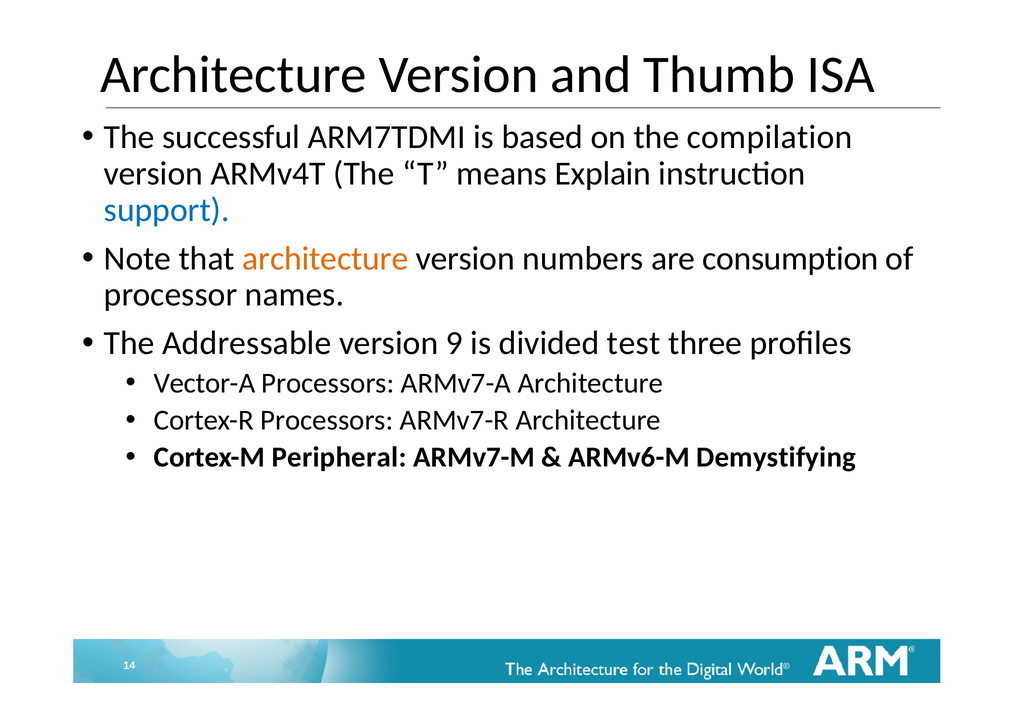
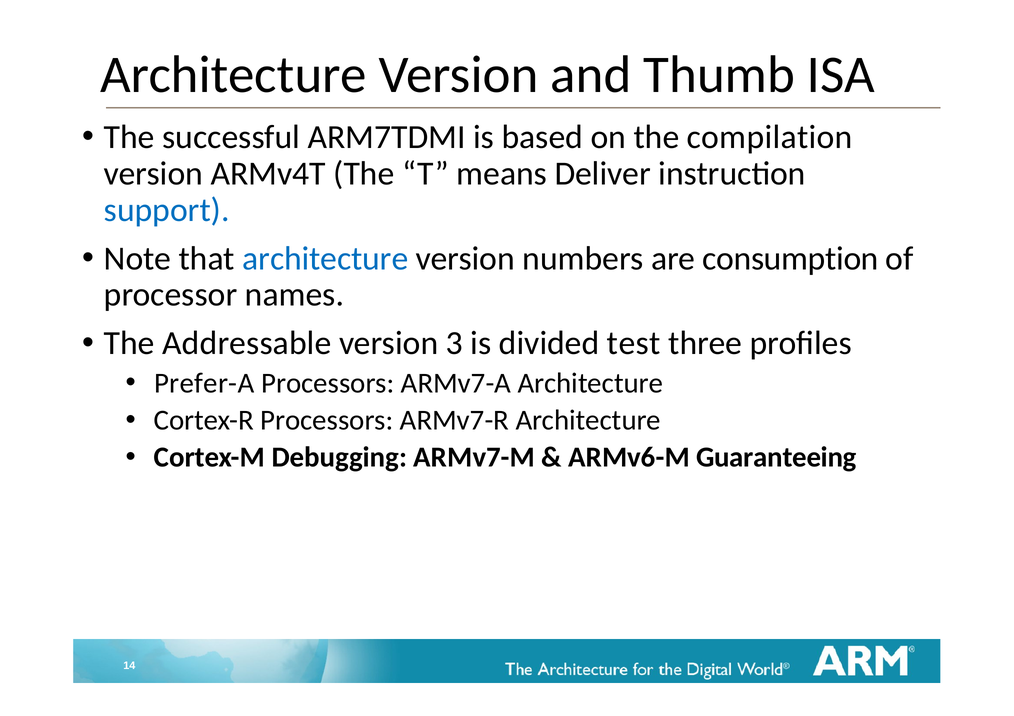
Explain: Explain -> Deliver
architecture at (325, 259) colour: orange -> blue
9: 9 -> 3
Vector-A: Vector-A -> Prefer-A
Peripheral: Peripheral -> Debugging
Demystifying: Demystifying -> Guaranteeing
